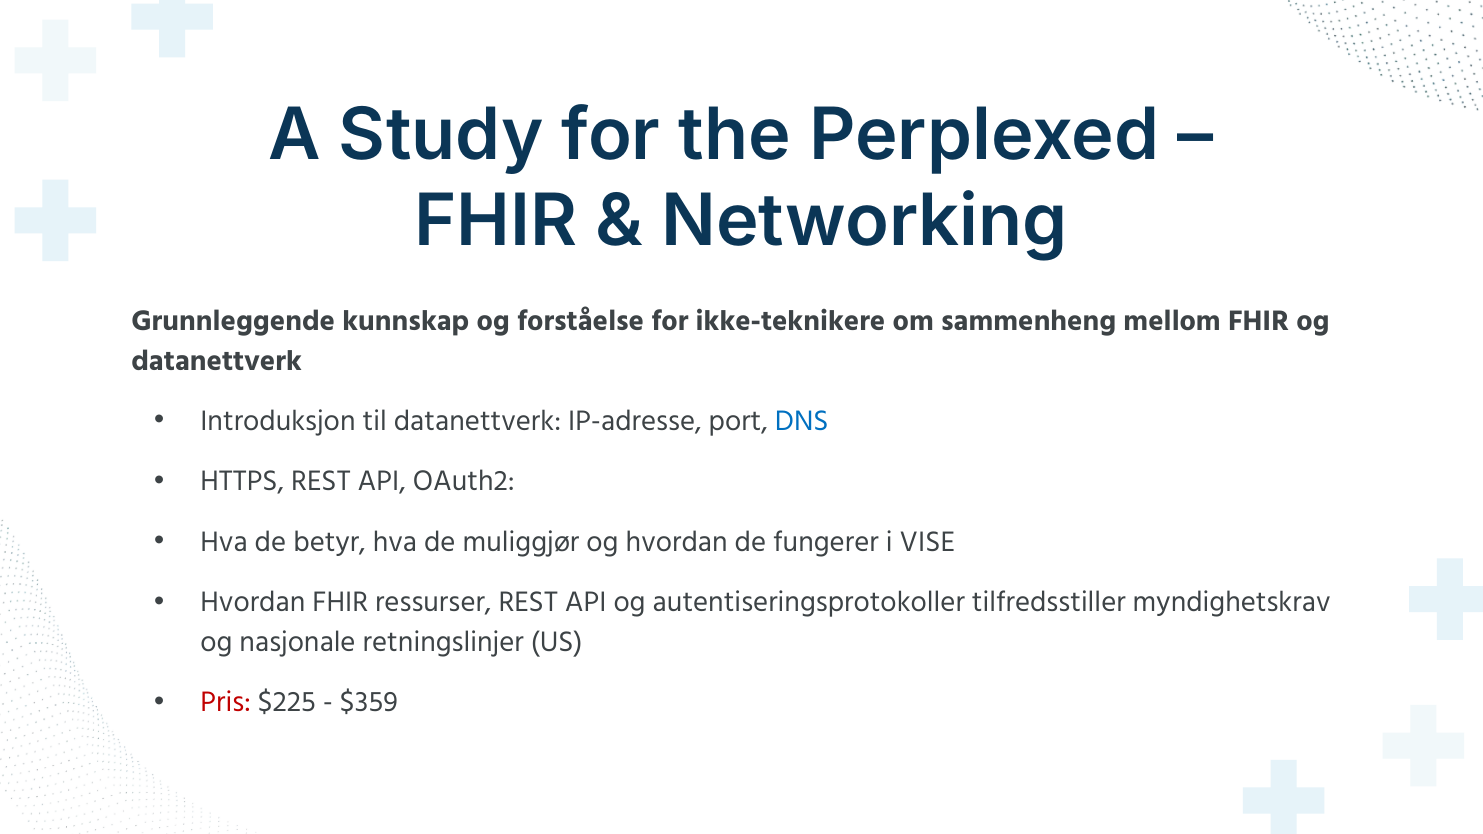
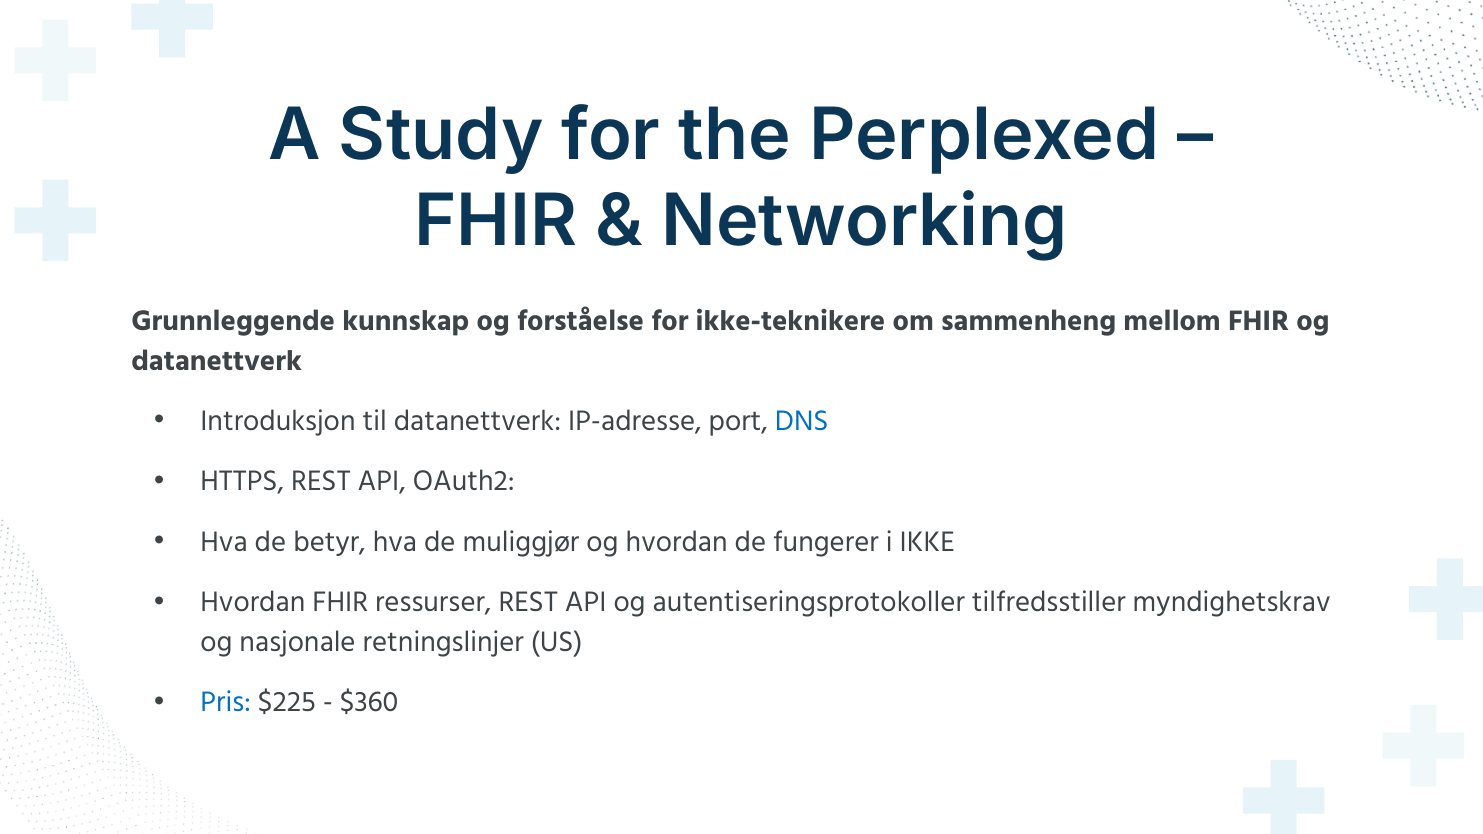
VISE: VISE -> IKKE
Pris colour: red -> blue
$359: $359 -> $360
